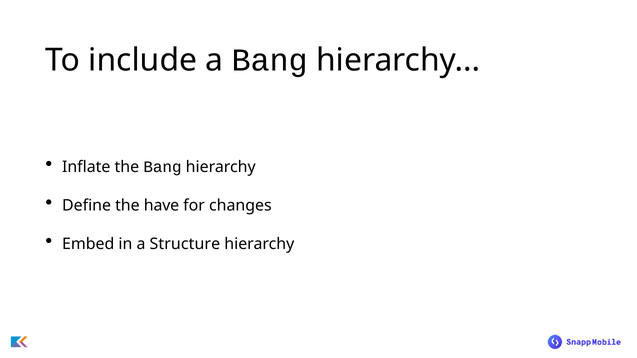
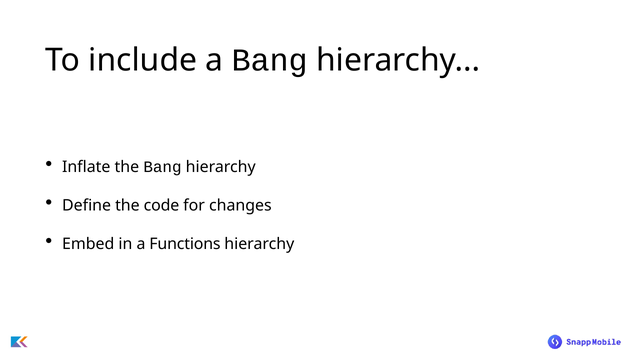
have: have -> code
Structure: Structure -> Functions
